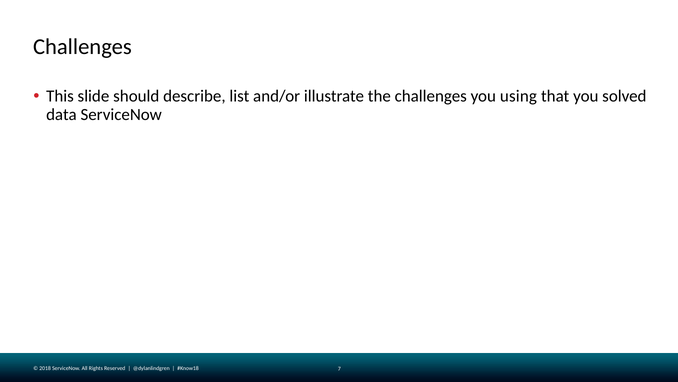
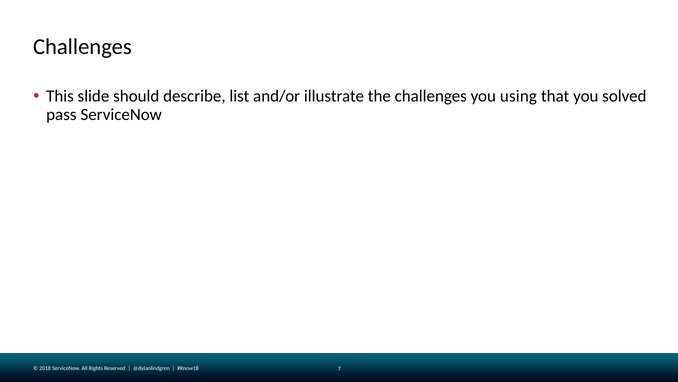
data: data -> pass
